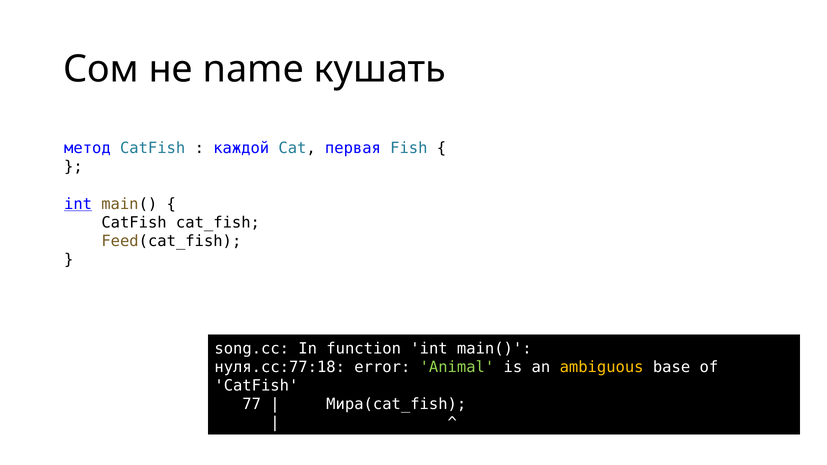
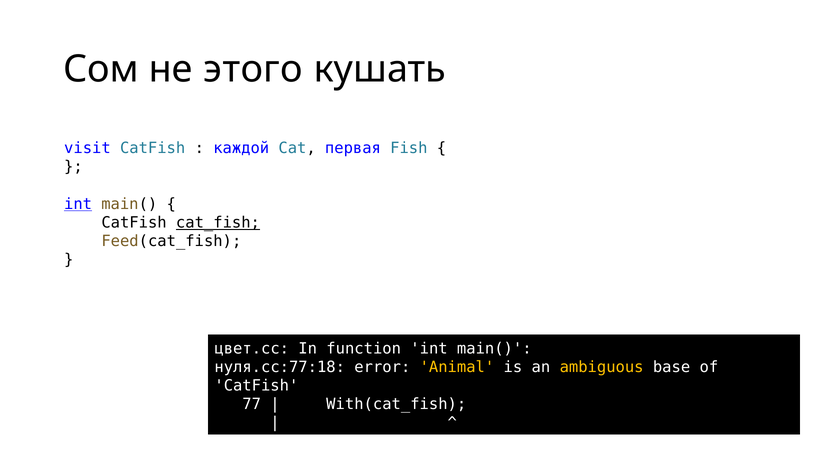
name: name -> этого
метод: метод -> visit
cat_fish underline: none -> present
song.cc: song.cc -> цвет.cc
Animal colour: light green -> yellow
Мира(cat_fish: Мира(cat_fish -> With(cat_fish
